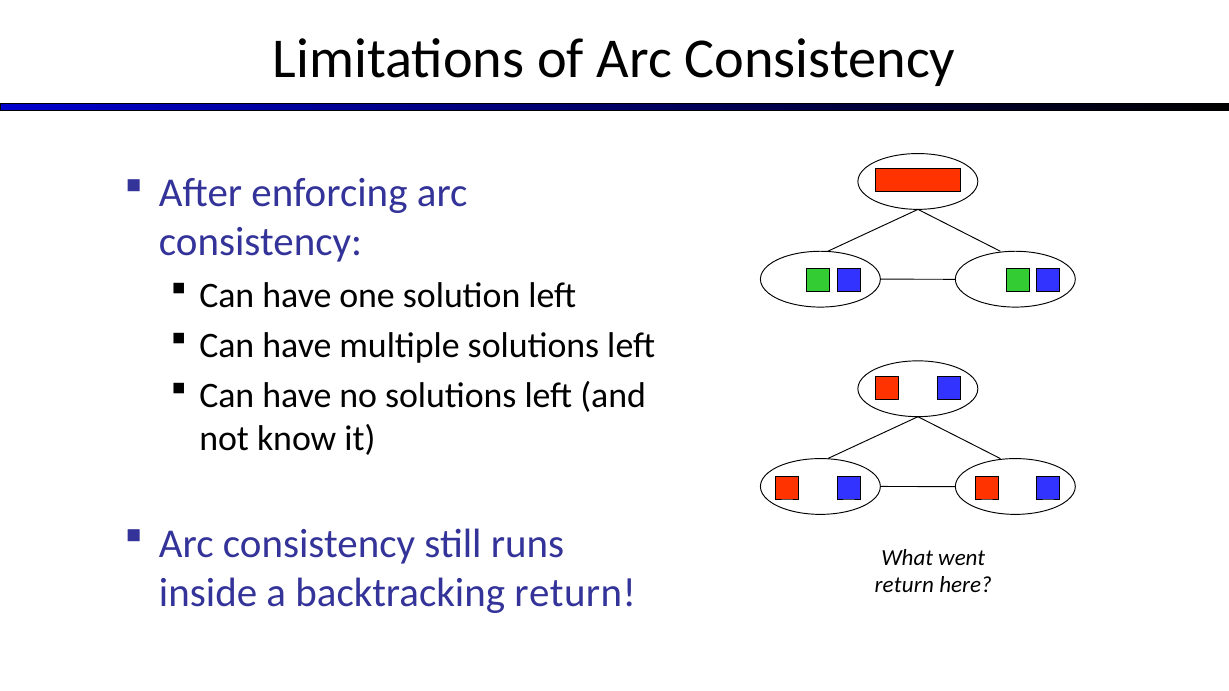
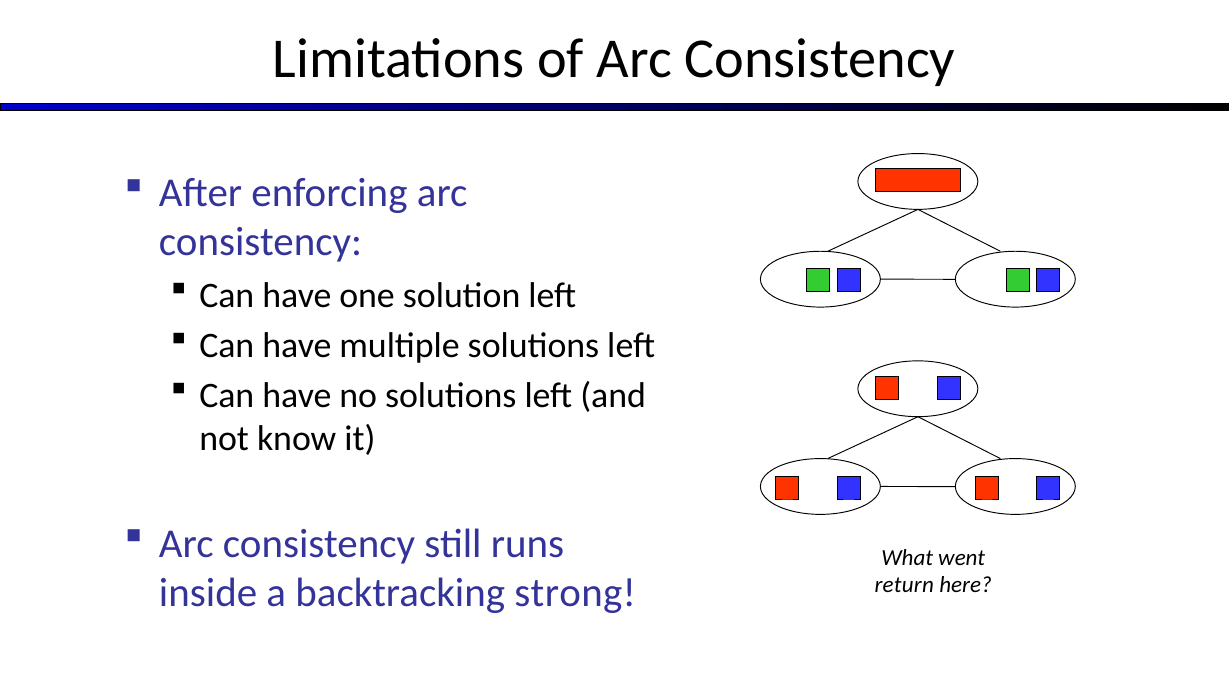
backtracking return: return -> strong
